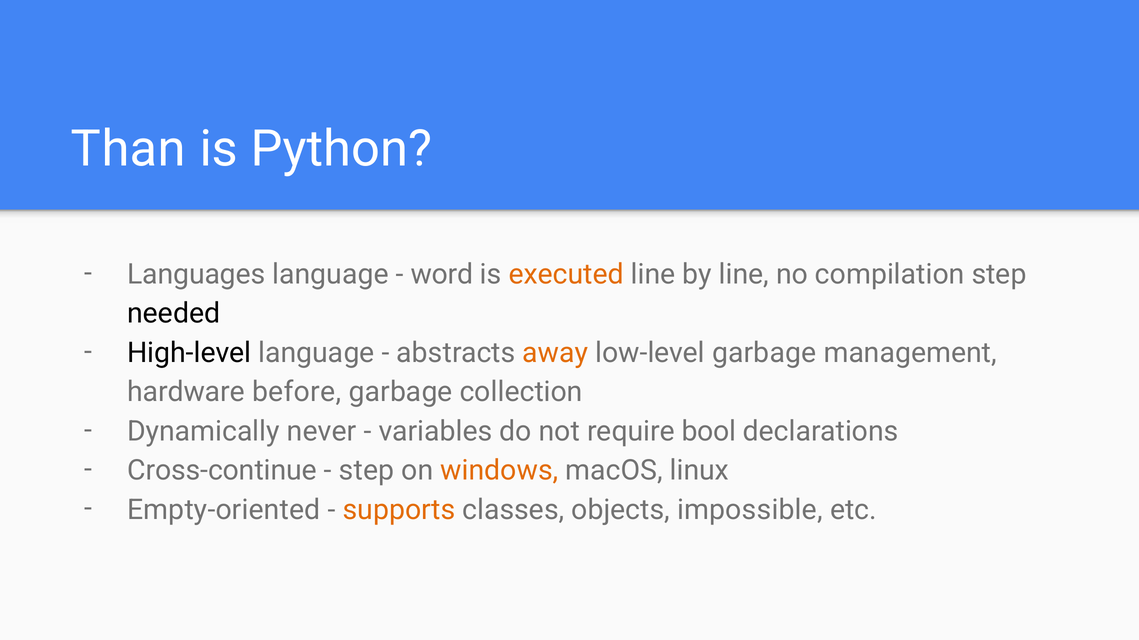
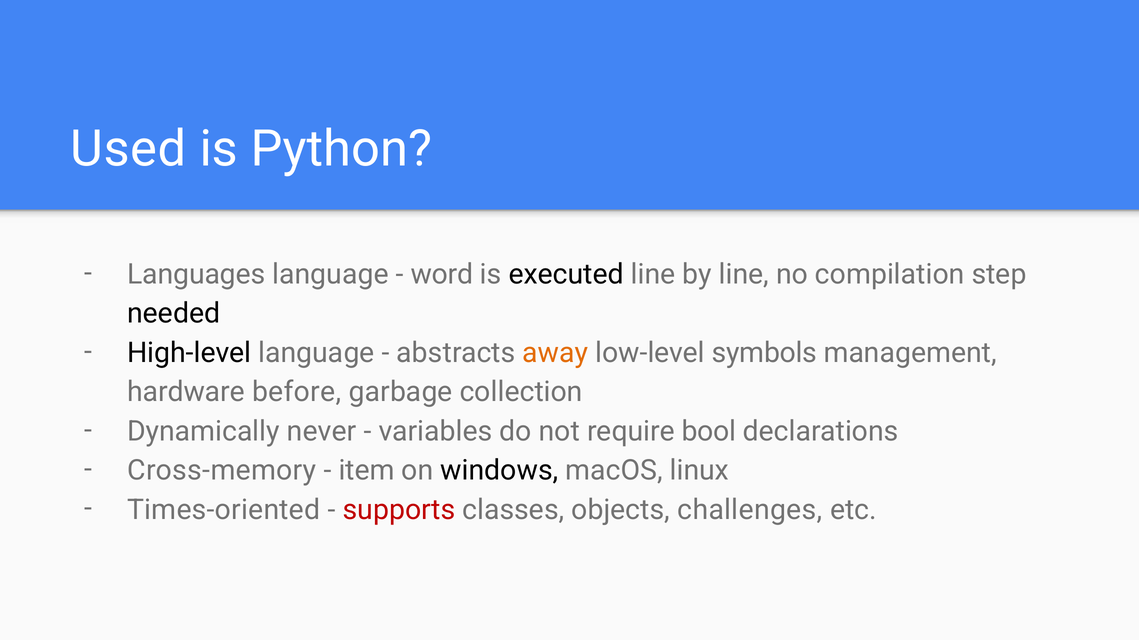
Than: Than -> Used
executed colour: orange -> black
low-level garbage: garbage -> symbols
Cross-continue: Cross-continue -> Cross-memory
step at (366, 471): step -> item
windows colour: orange -> black
Empty-oriented: Empty-oriented -> Times-oriented
supports colour: orange -> red
impossible: impossible -> challenges
